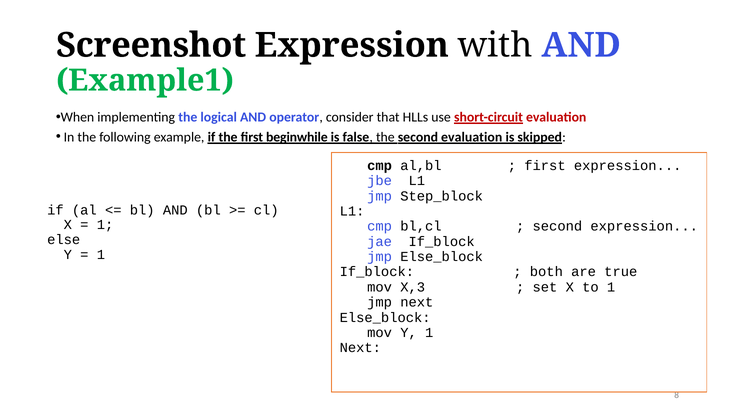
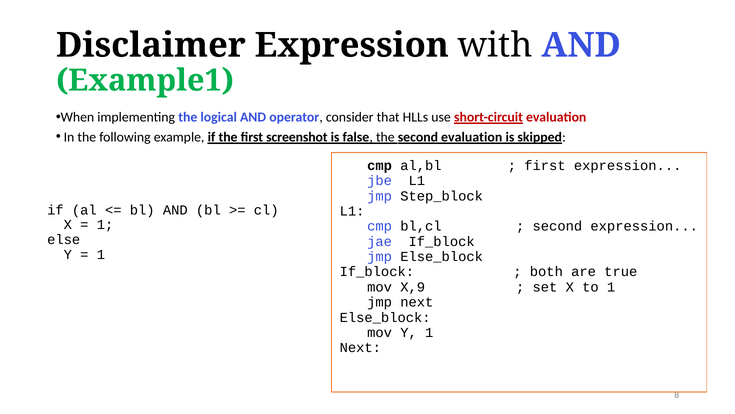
Screenshot: Screenshot -> Disclaimer
beginwhile: beginwhile -> screenshot
X,3: X,3 -> X,9
